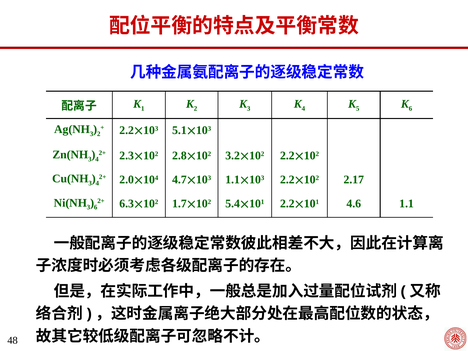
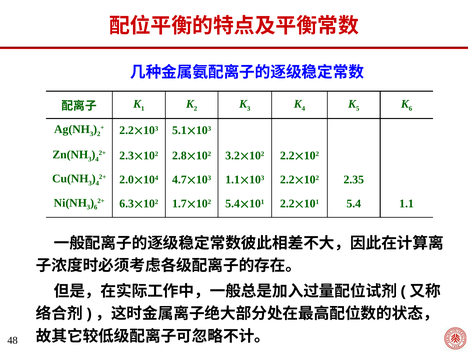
2.17: 2.17 -> 2.35
4.6: 4.6 -> 5.4
